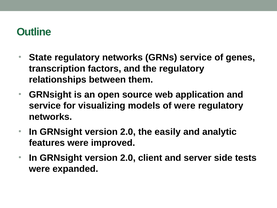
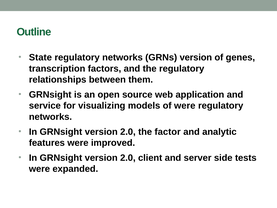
GRNs service: service -> version
easily: easily -> factor
